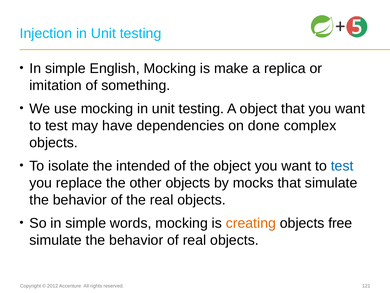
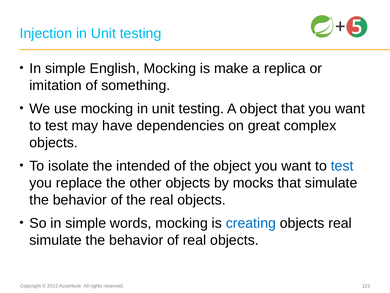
done: done -> great
creating colour: orange -> blue
objects free: free -> real
